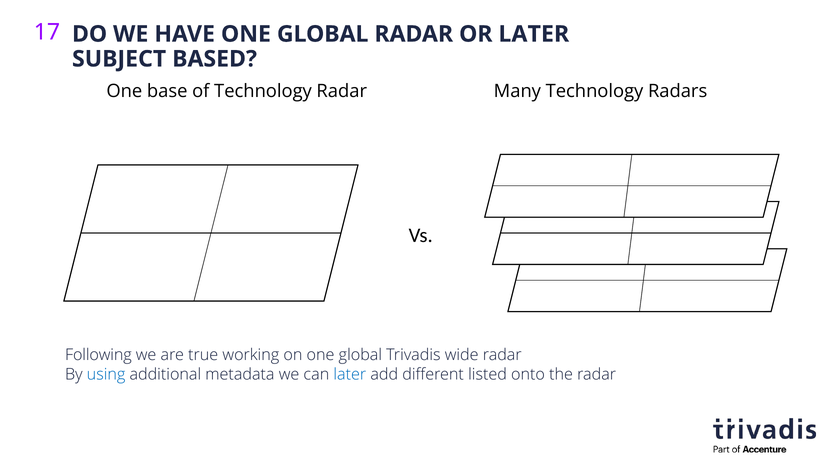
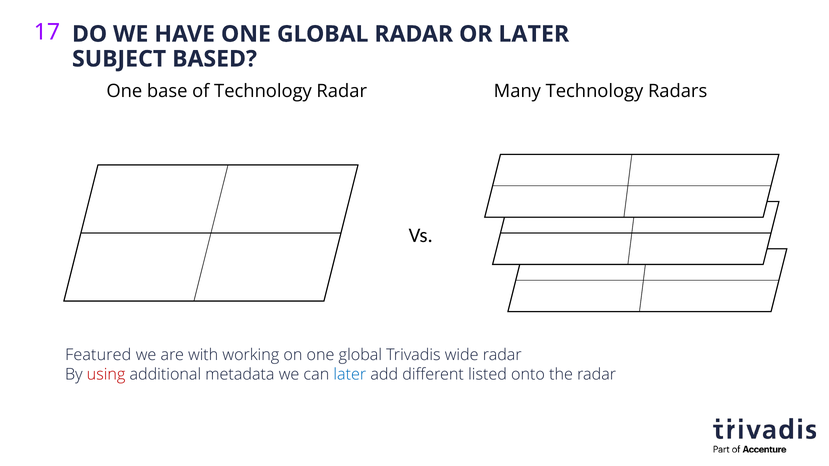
Following: Following -> Featured
true: true -> with
using colour: blue -> red
